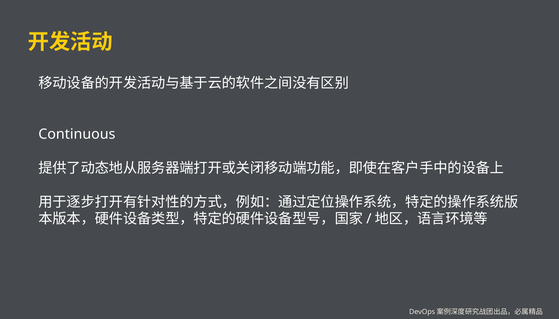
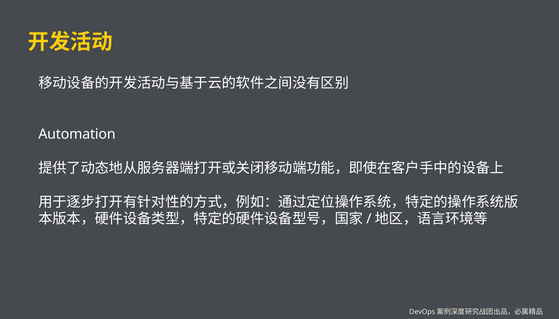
Continuous: Continuous -> Automation
